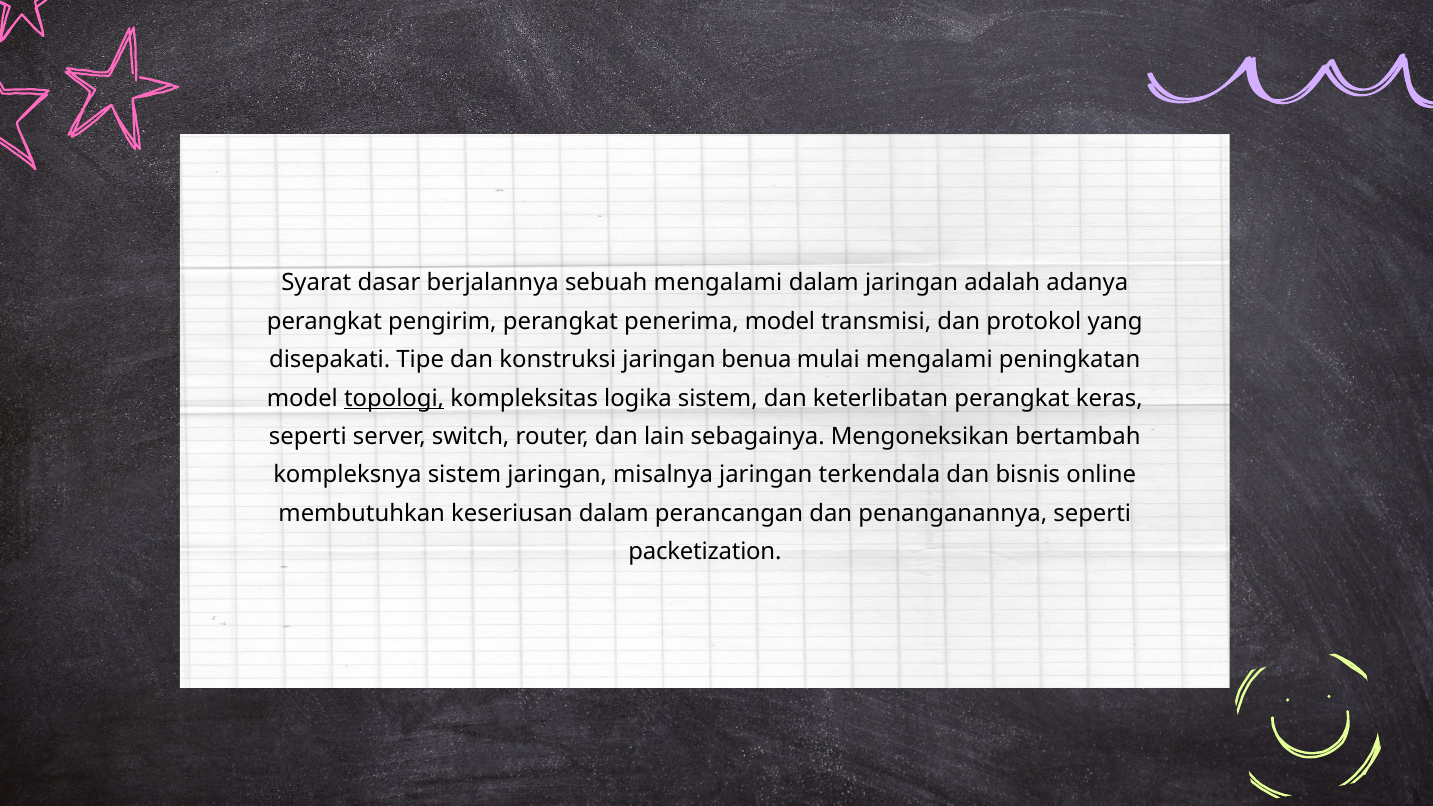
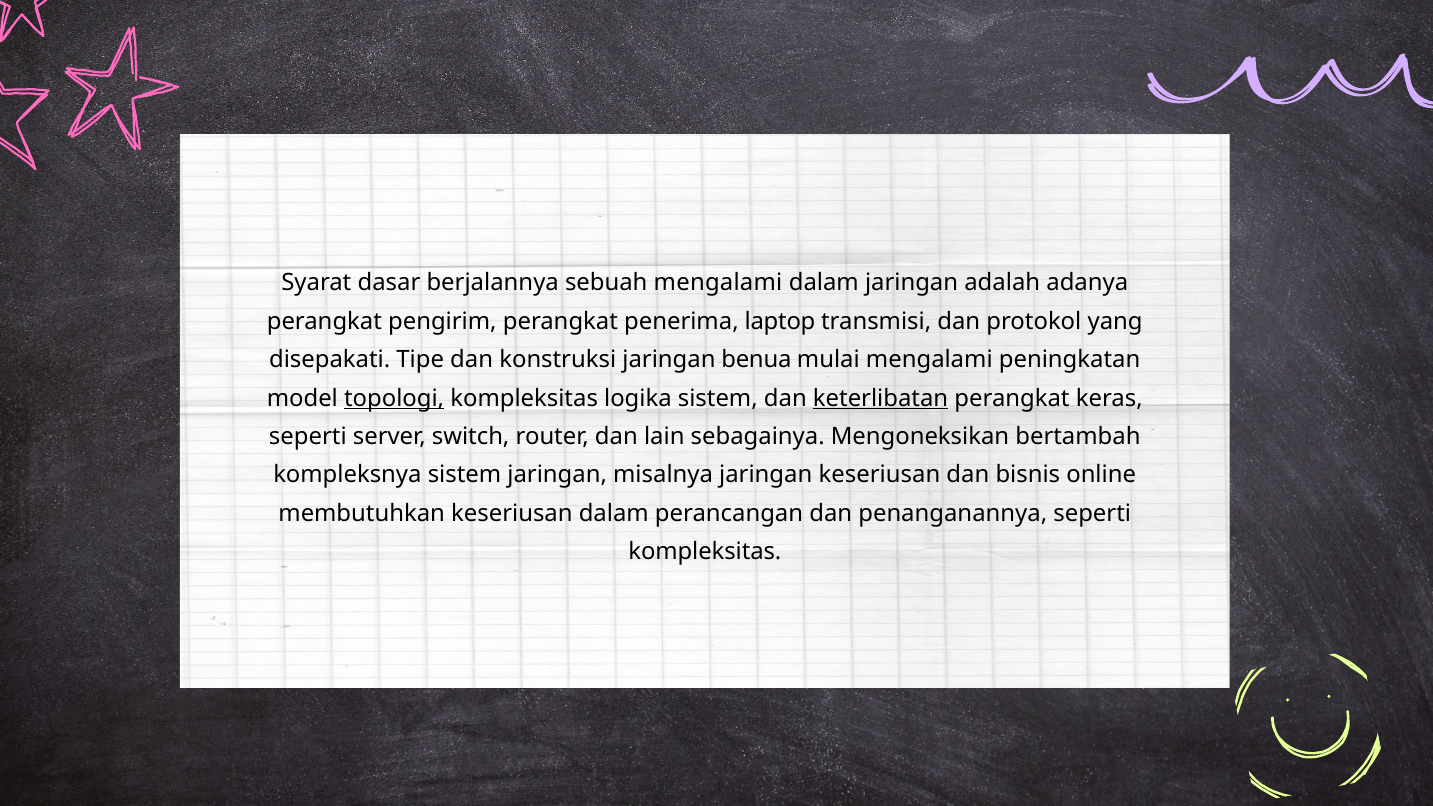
penerima model: model -> laptop
keterlibatan underline: none -> present
jaringan terkendala: terkendala -> keseriusan
packetization at (705, 552): packetization -> kompleksitas
